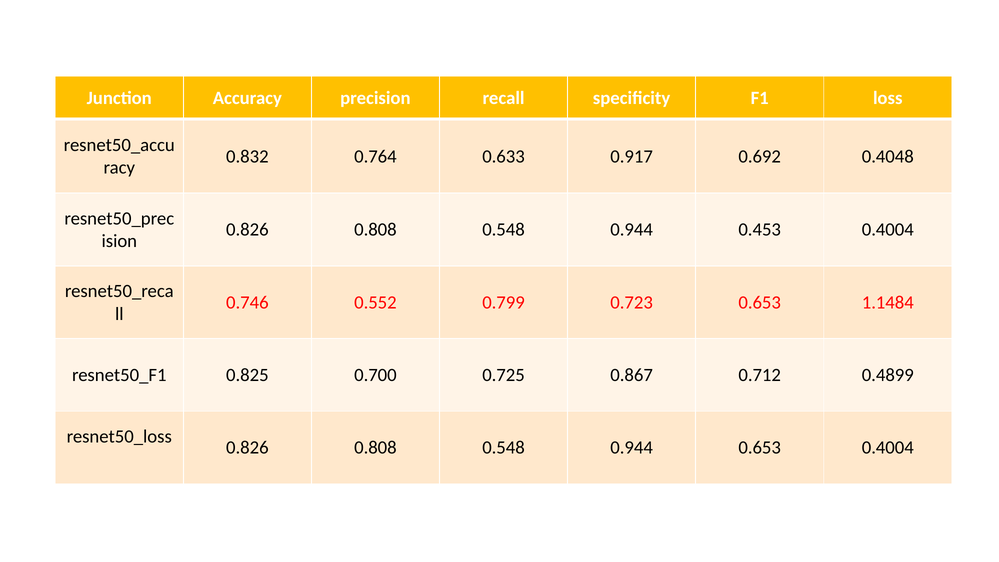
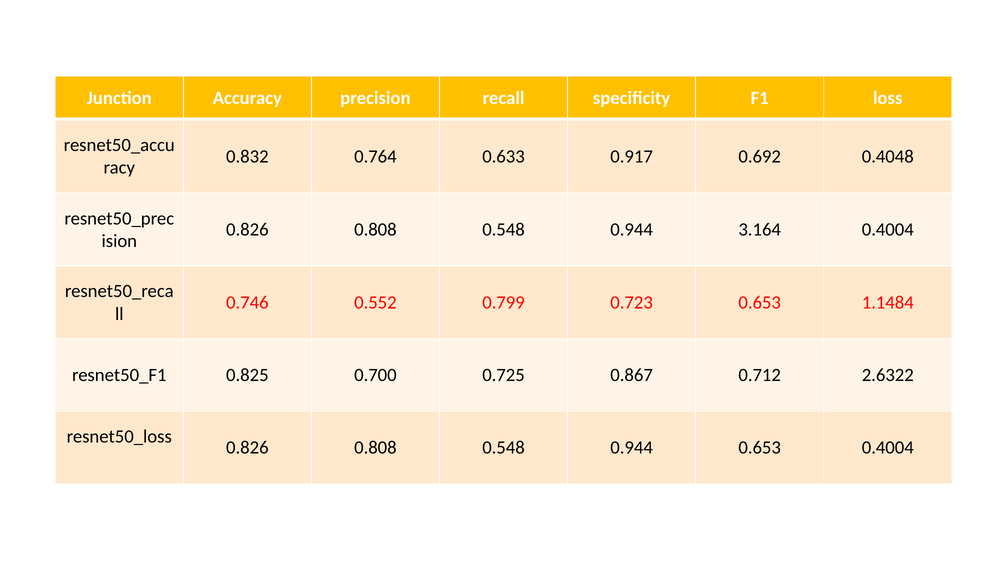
0.453: 0.453 -> 3.164
0.4899: 0.4899 -> 2.6322
